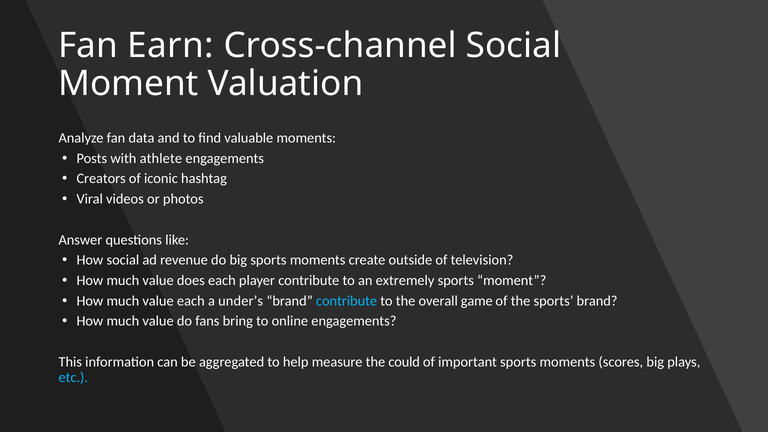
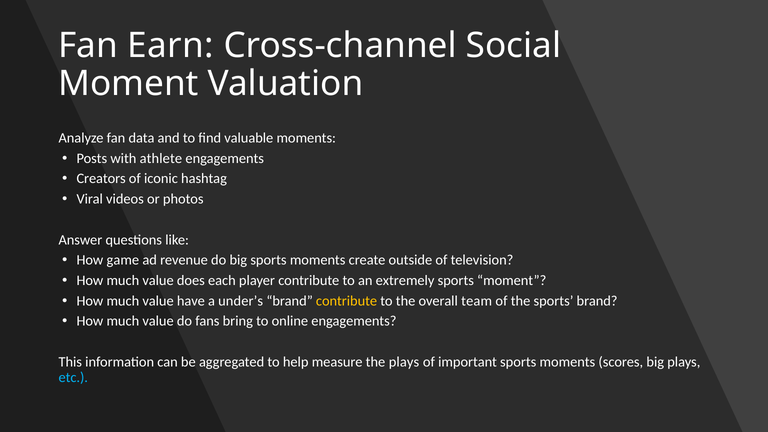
How social: social -> game
value each: each -> have
contribute at (347, 301) colour: light blue -> yellow
game: game -> team
the could: could -> plays
